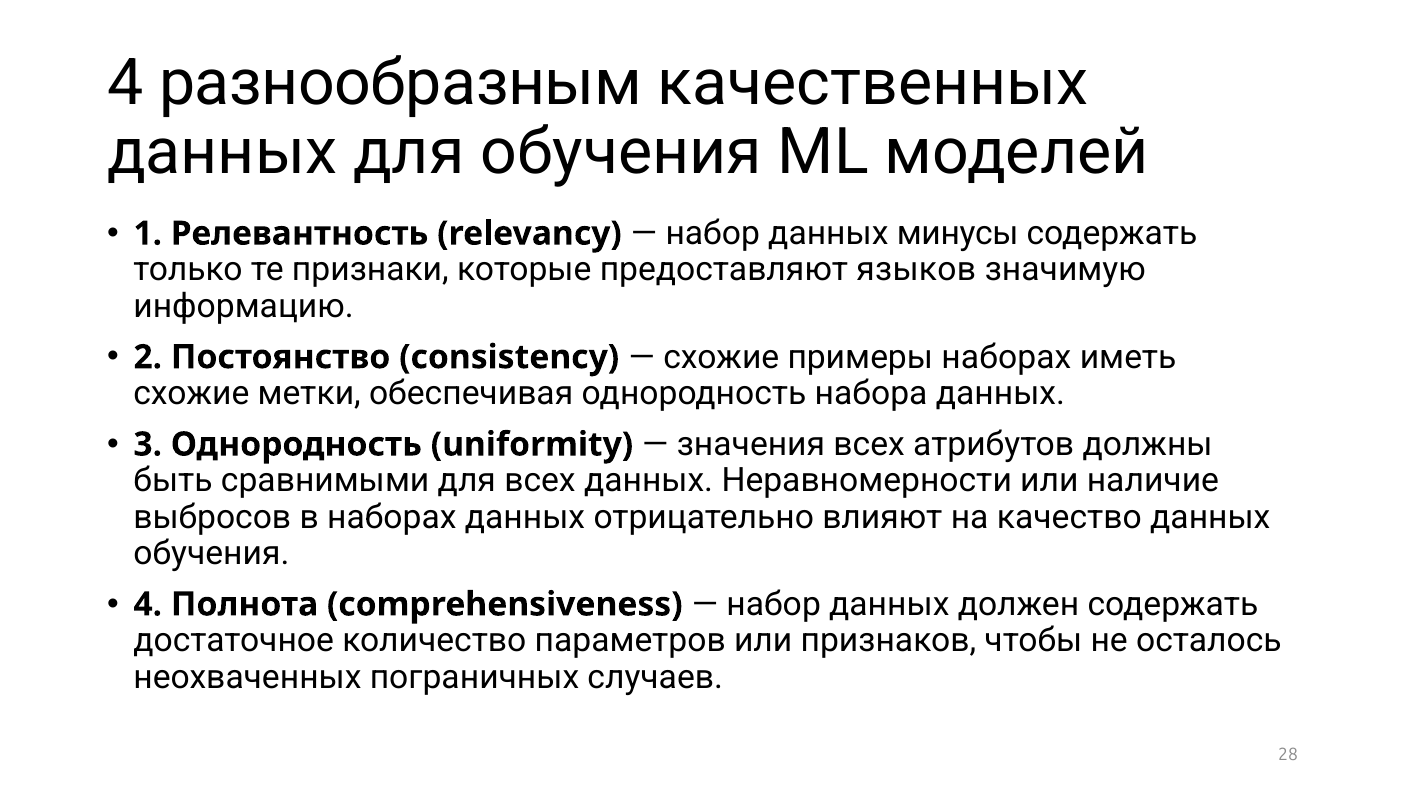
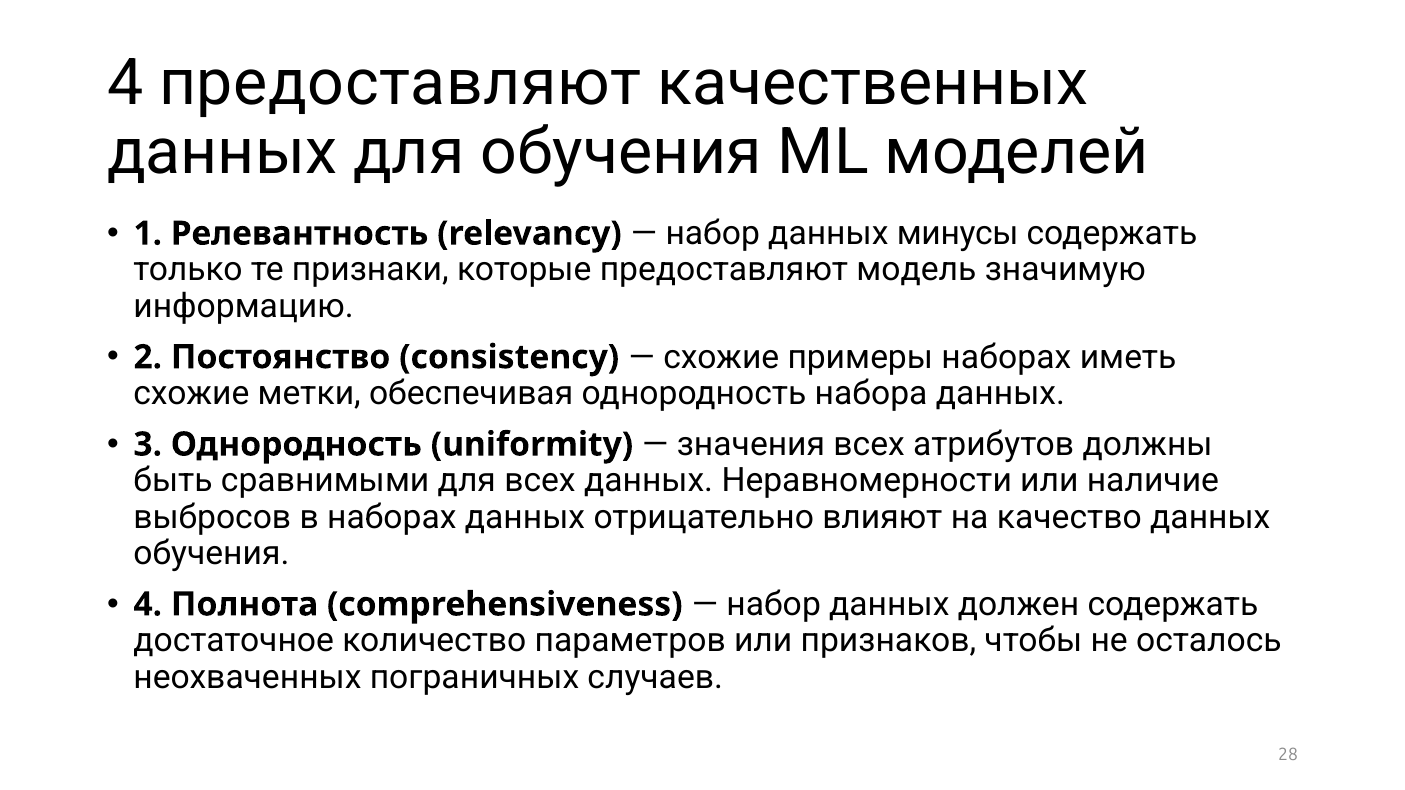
4 разнообразным: разнообразным -> предоставляют
языков: языков -> модель
